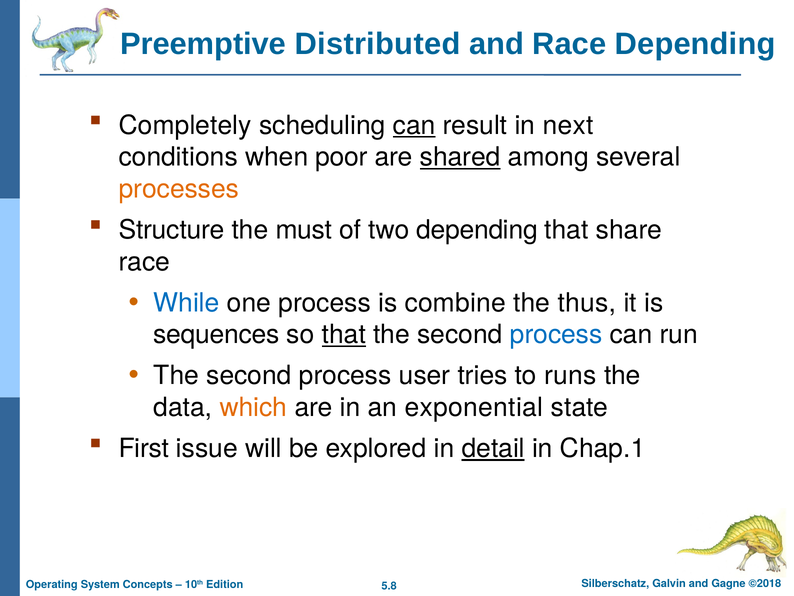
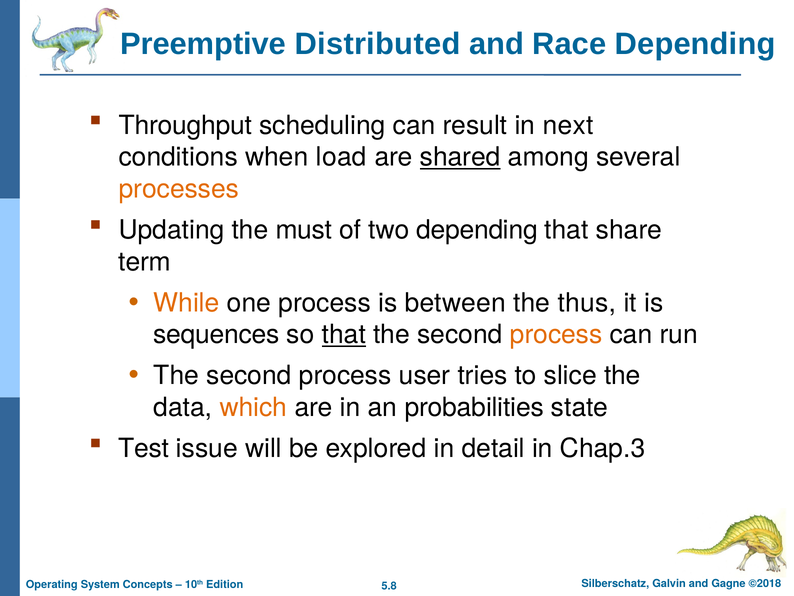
Completely: Completely -> Throughput
can at (414, 125) underline: present -> none
poor: poor -> load
Structure: Structure -> Updating
race at (144, 262): race -> term
While colour: blue -> orange
combine: combine -> between
process at (556, 334) colour: blue -> orange
runs: runs -> slice
exponential: exponential -> probabilities
First: First -> Test
detail underline: present -> none
Chap.1: Chap.1 -> Chap.3
